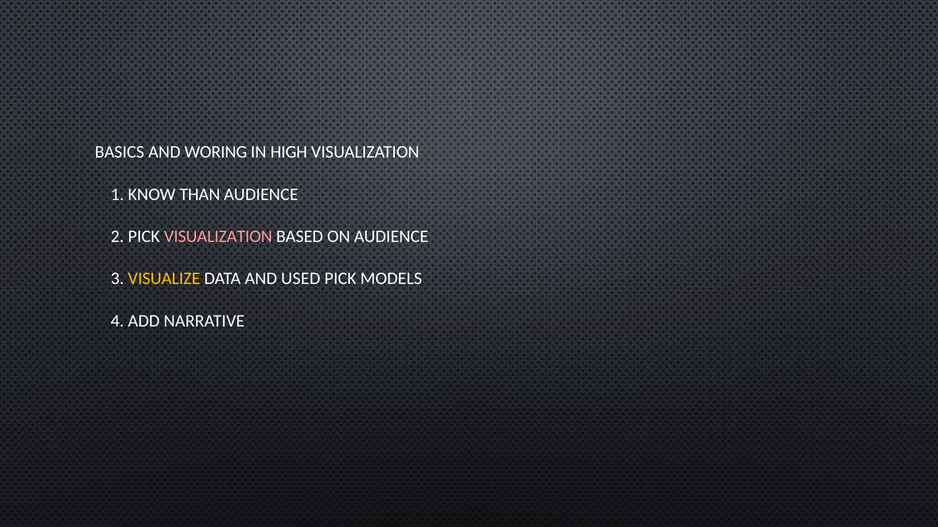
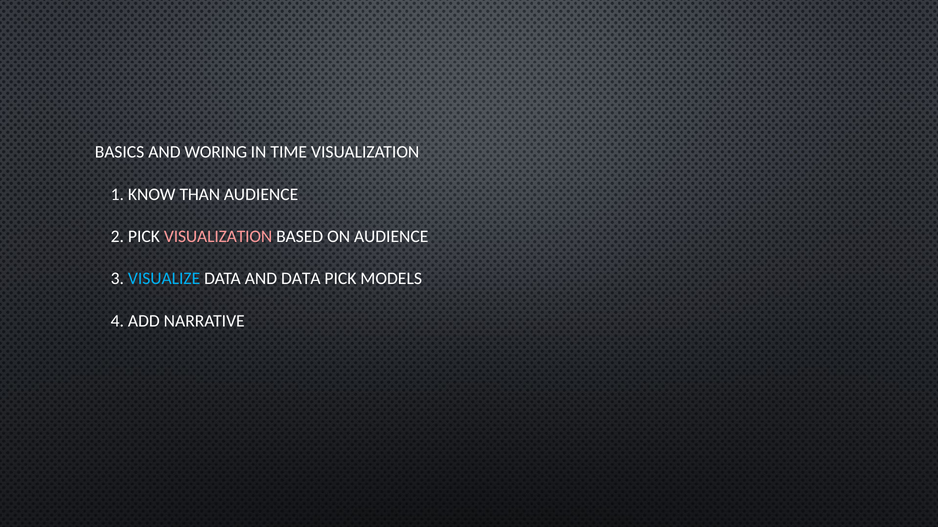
HIGH: HIGH -> TIME
VISUALIZE colour: yellow -> light blue
AND USED: USED -> DATA
